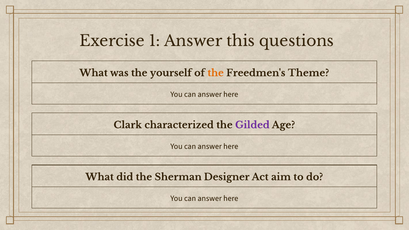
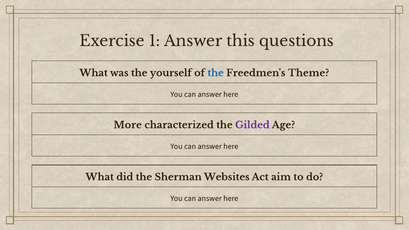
the at (216, 73) colour: orange -> blue
Clark: Clark -> More
Designer: Designer -> Websites
